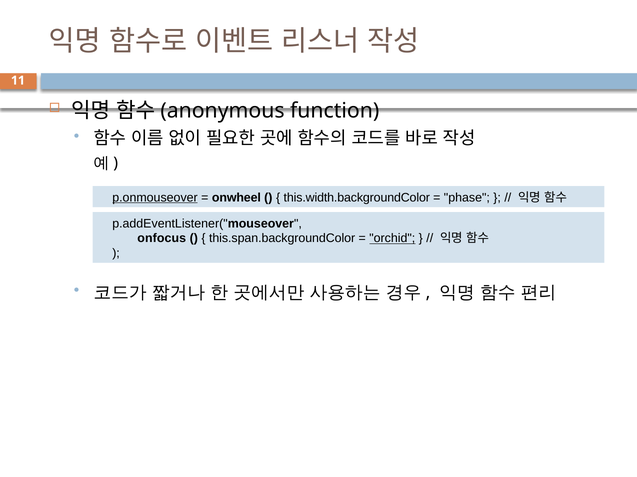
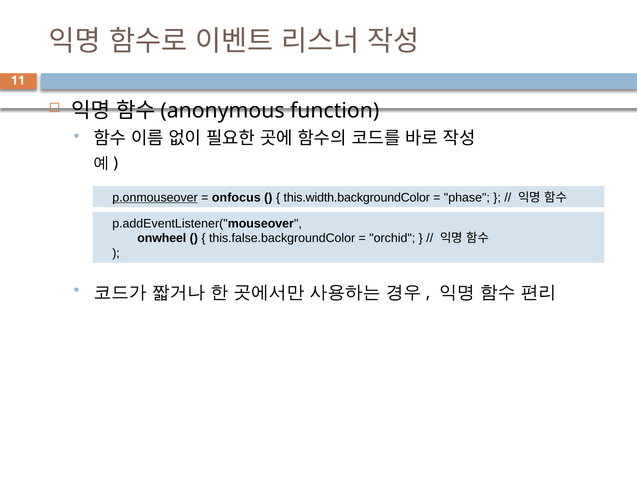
onwheel: onwheel -> onfocus
onfocus: onfocus -> onwheel
this.span.backgroundColor: this.span.backgroundColor -> this.false.backgroundColor
orchid underline: present -> none
